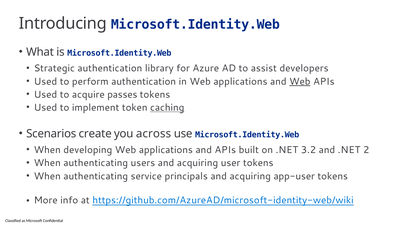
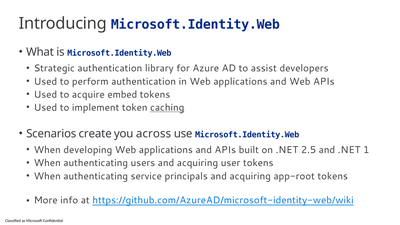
Web at (300, 81) underline: present -> none
passes: passes -> embed
3.2: 3.2 -> 2.5
2: 2 -> 1
app-user: app-user -> app-root
